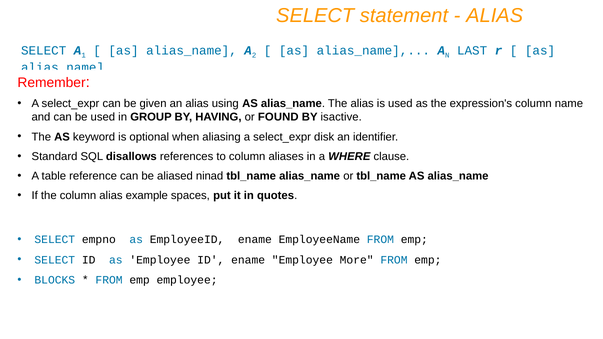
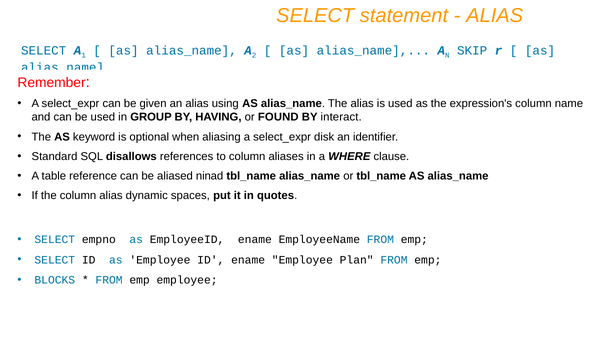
LAST: LAST -> SKIP
isactive: isactive -> interact
example: example -> dynamic
More: More -> Plan
